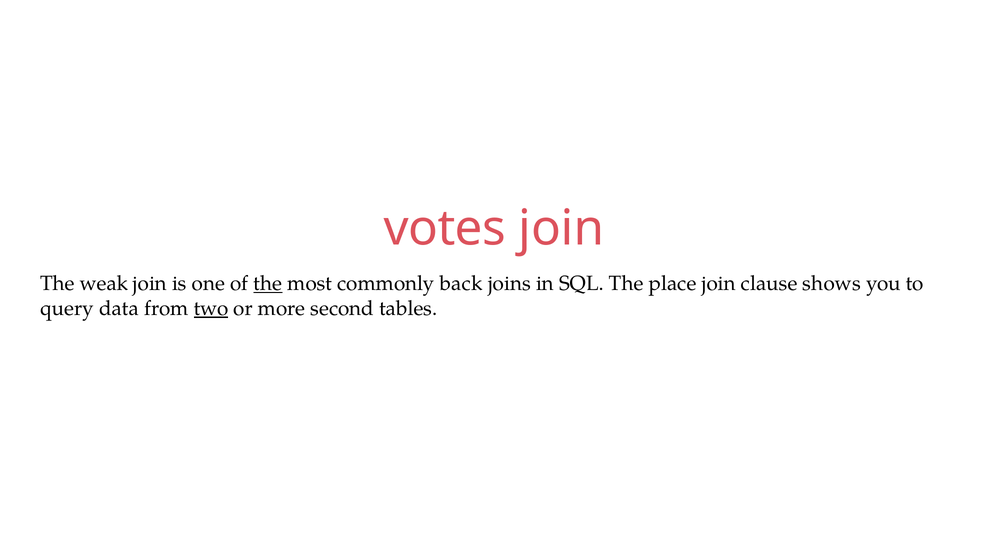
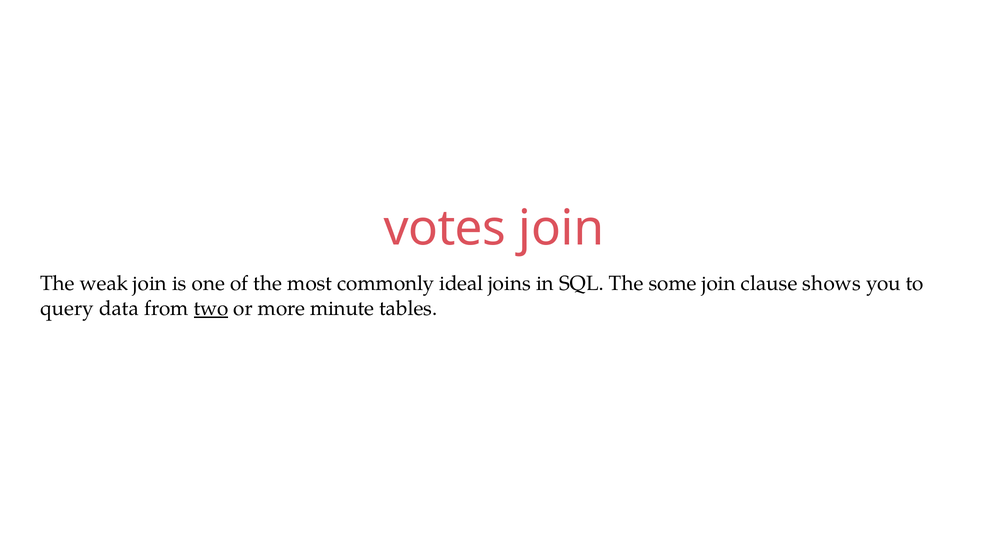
the at (268, 284) underline: present -> none
back: back -> ideal
place: place -> some
second: second -> minute
